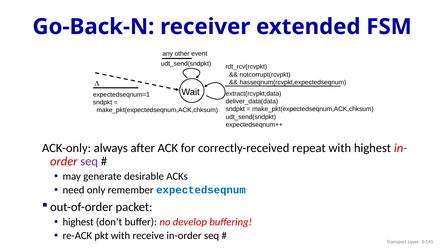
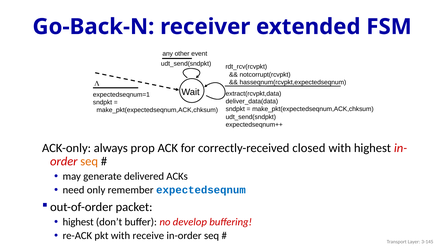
after: after -> prop
repeat: repeat -> closed
seq at (89, 162) colour: purple -> orange
desirable: desirable -> delivered
